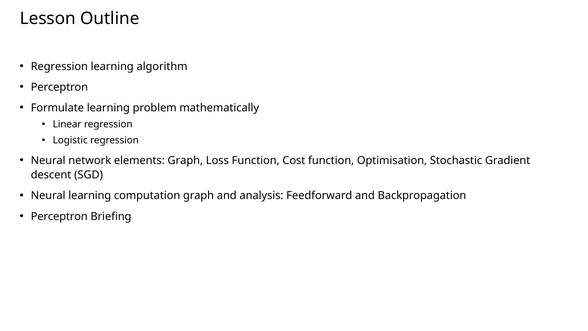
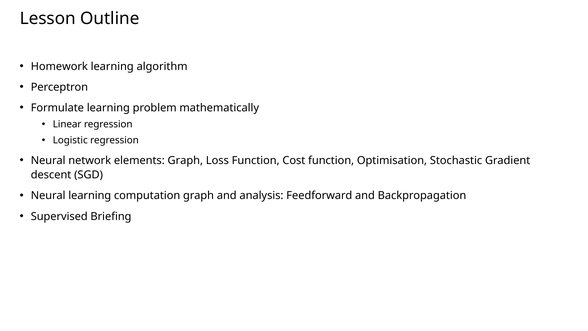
Regression at (59, 66): Regression -> Homework
Perceptron at (59, 216): Perceptron -> Supervised
